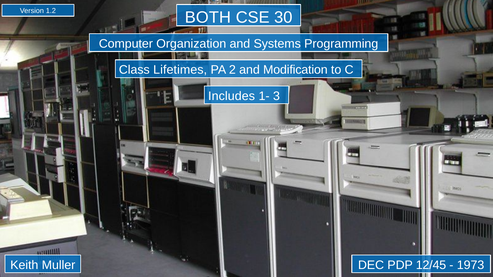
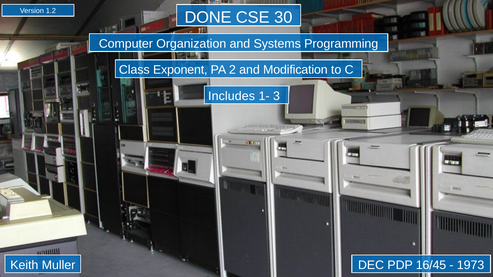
BOTH: BOTH -> DONE
Lifetimes: Lifetimes -> Exponent
12/45: 12/45 -> 16/45
